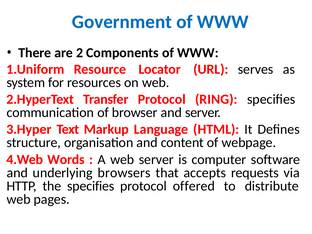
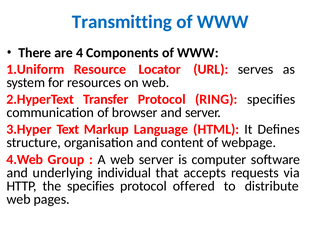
Government: Government -> Transmitting
2: 2 -> 4
Words: Words -> Group
browsers: browsers -> individual
